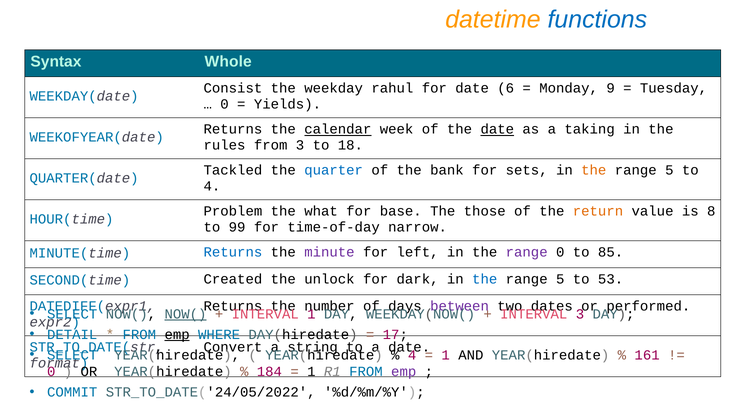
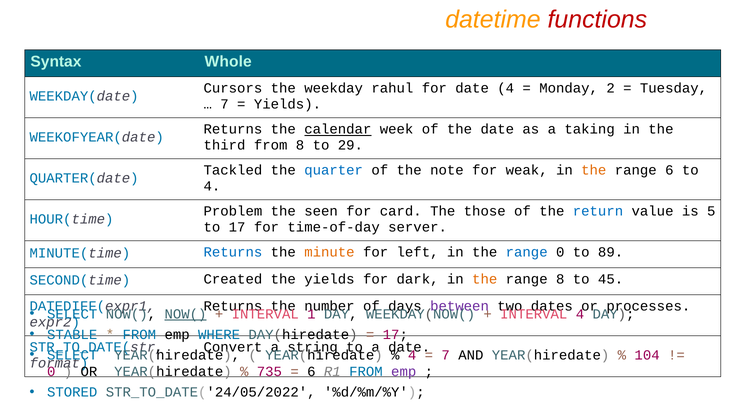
functions colour: blue -> red
Consist: Consist -> Cursors
date 6: 6 -> 4
9: 9 -> 2
0 at (225, 104): 0 -> 7
date at (497, 130) underline: present -> none
rules: rules -> third
from 3: 3 -> 8
18: 18 -> 29
bank: bank -> note
sets: sets -> weak
5 at (669, 171): 5 -> 6
what: what -> seen
base: base -> card
return colour: orange -> blue
8: 8 -> 5
to 99: 99 -> 17
narrow: narrow -> server
minute colour: purple -> orange
range at (527, 253) colour: purple -> blue
85: 85 -> 89
the unlock: unlock -> yields
the at (485, 280) colour: blue -> orange
5 at (560, 280): 5 -> 8
53: 53 -> 45
performed: performed -> processes
3 at (580, 314): 3 -> 4
DETAIL: DETAIL -> STABLE
emp at (177, 335) underline: present -> none
1 at (446, 355): 1 -> 7
161: 161 -> 104
184: 184 -> 735
1 at (311, 372): 1 -> 6
COMMIT: COMMIT -> STORED
